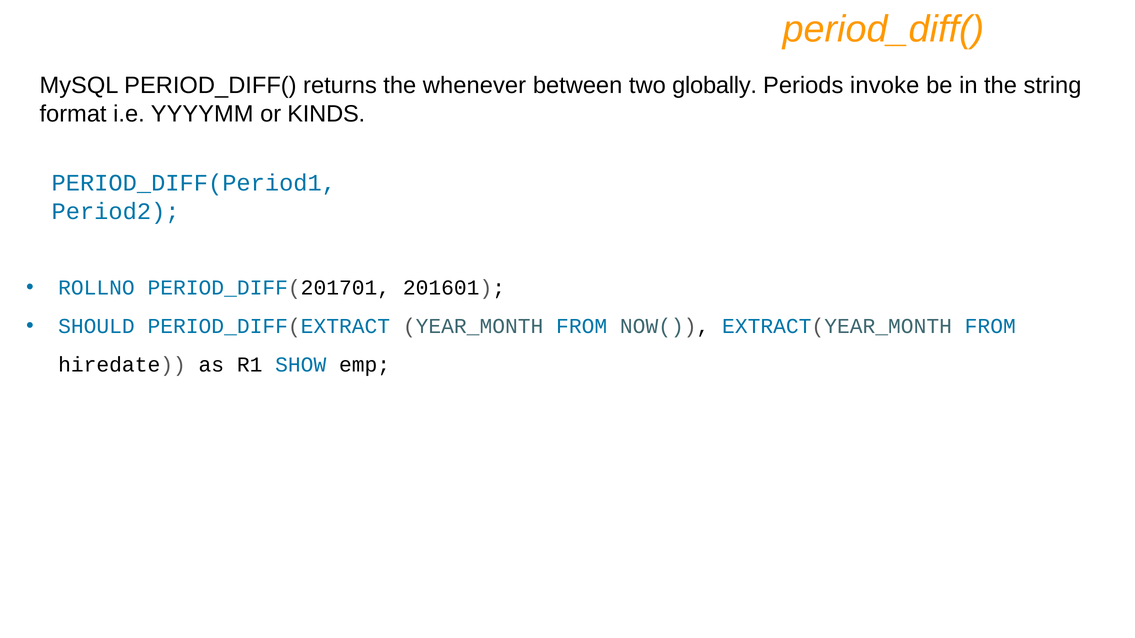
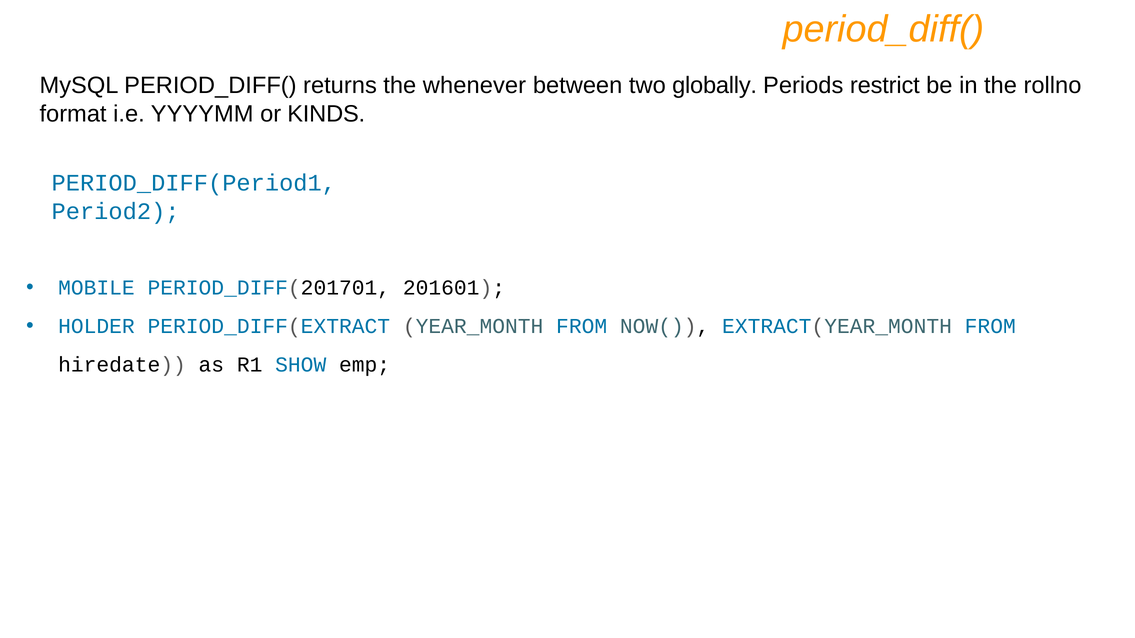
invoke: invoke -> restrict
string: string -> rollno
ROLLNO: ROLLNO -> MOBILE
SHOULD: SHOULD -> HOLDER
